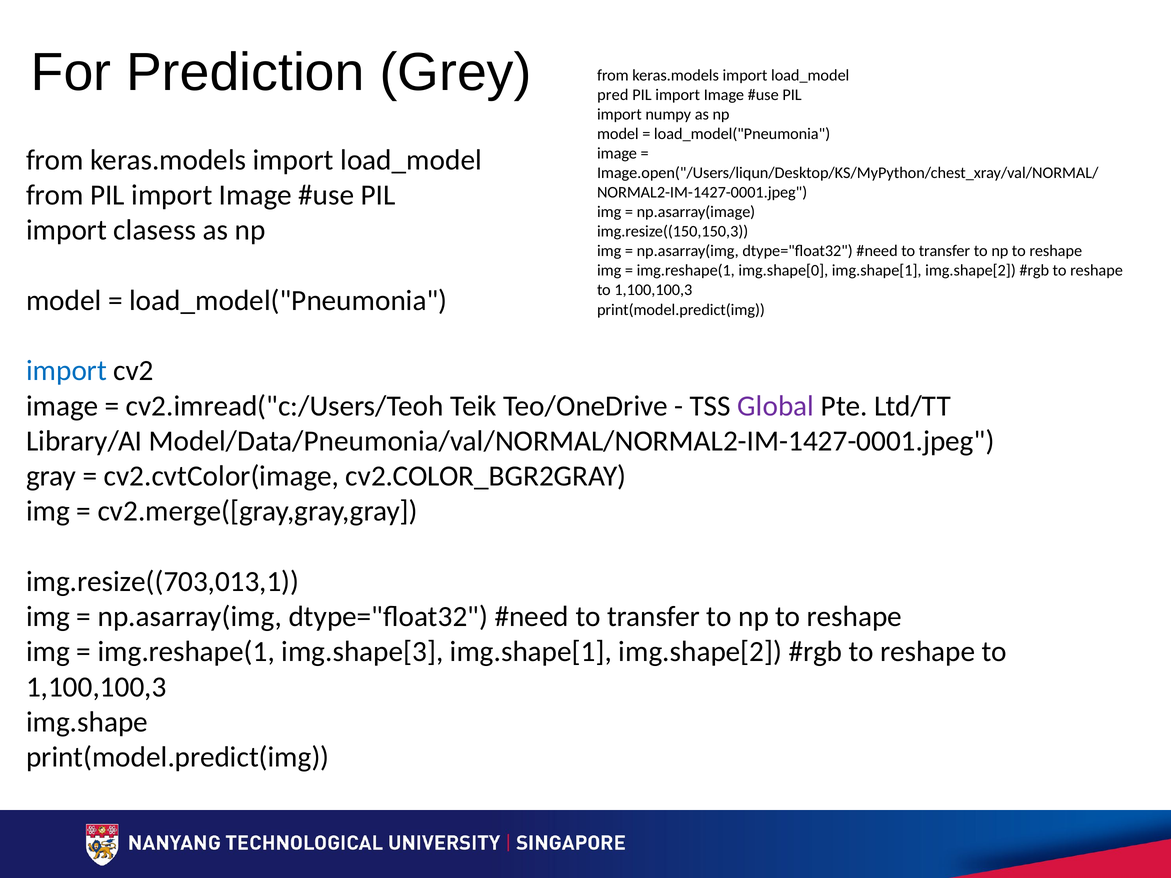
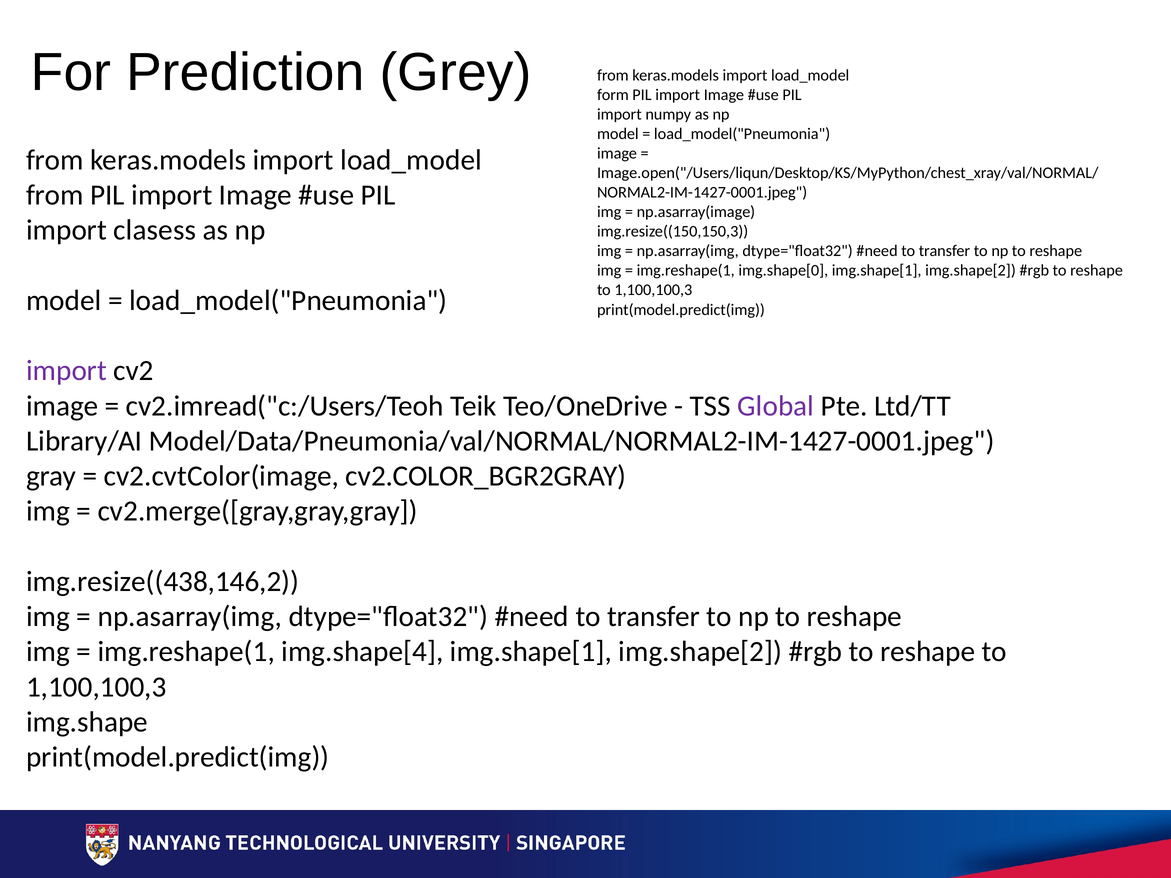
pred: pred -> form
import at (67, 371) colour: blue -> purple
img.resize((703,013,1: img.resize((703,013,1 -> img.resize((438,146,2
img.shape[3: img.shape[3 -> img.shape[4
